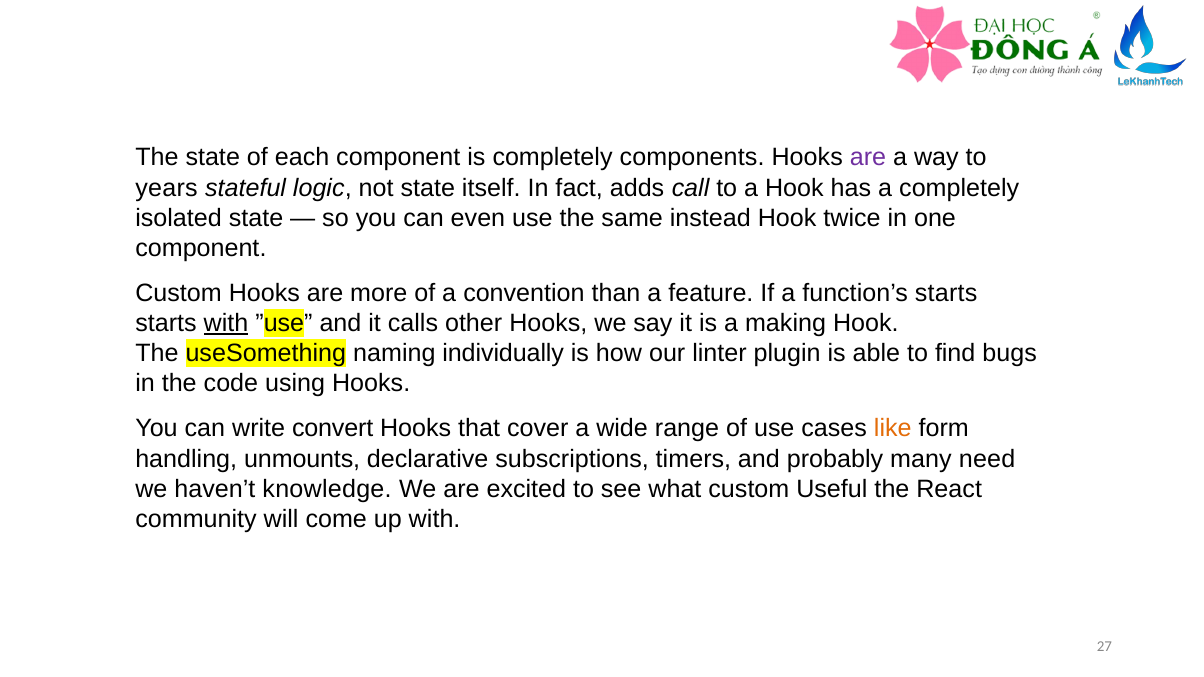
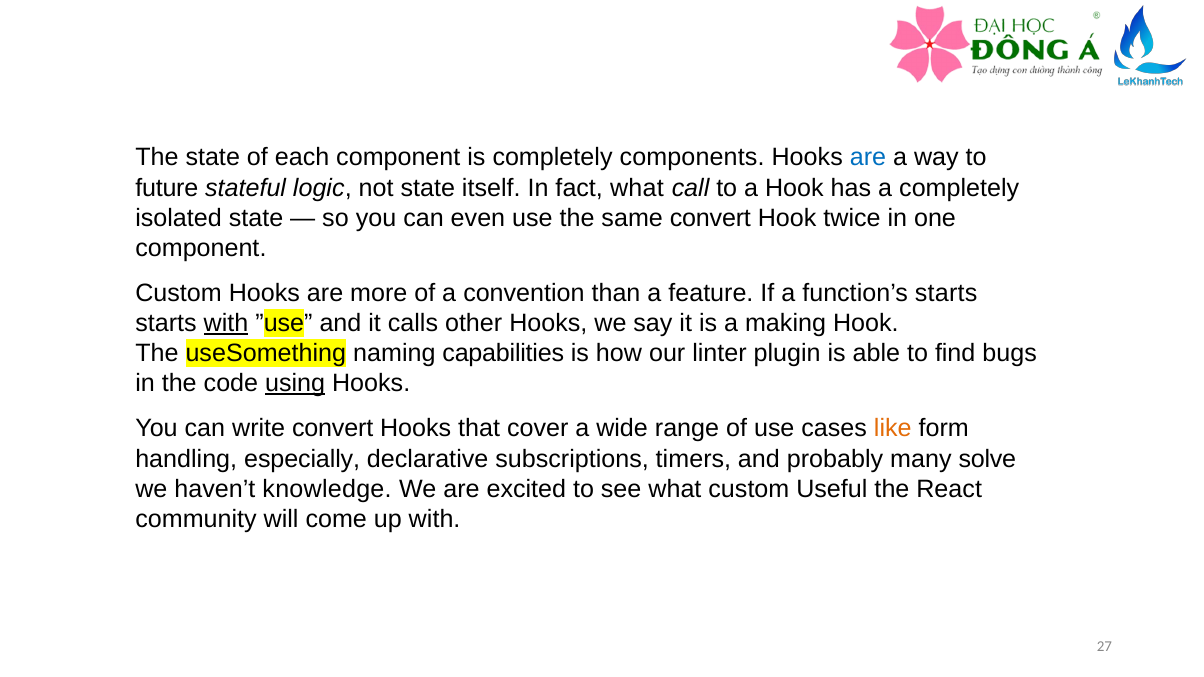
are at (868, 158) colour: purple -> blue
years: years -> future
fact adds: adds -> what
same instead: instead -> convert
individually: individually -> capabilities
using underline: none -> present
unmounts: unmounts -> especially
need: need -> solve
